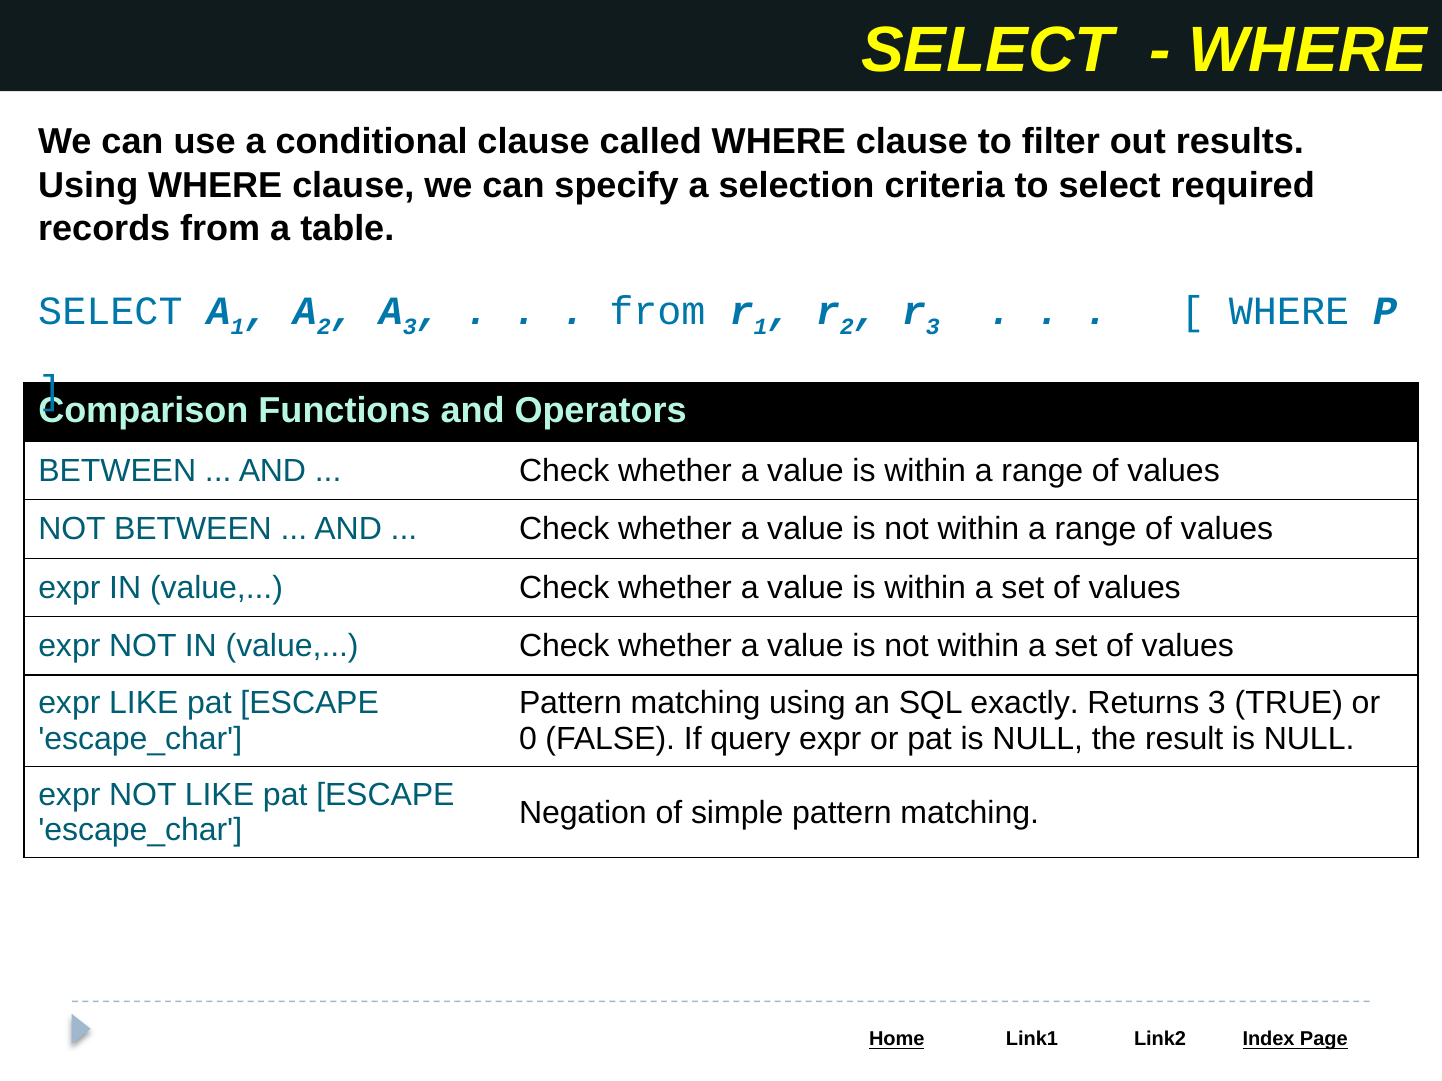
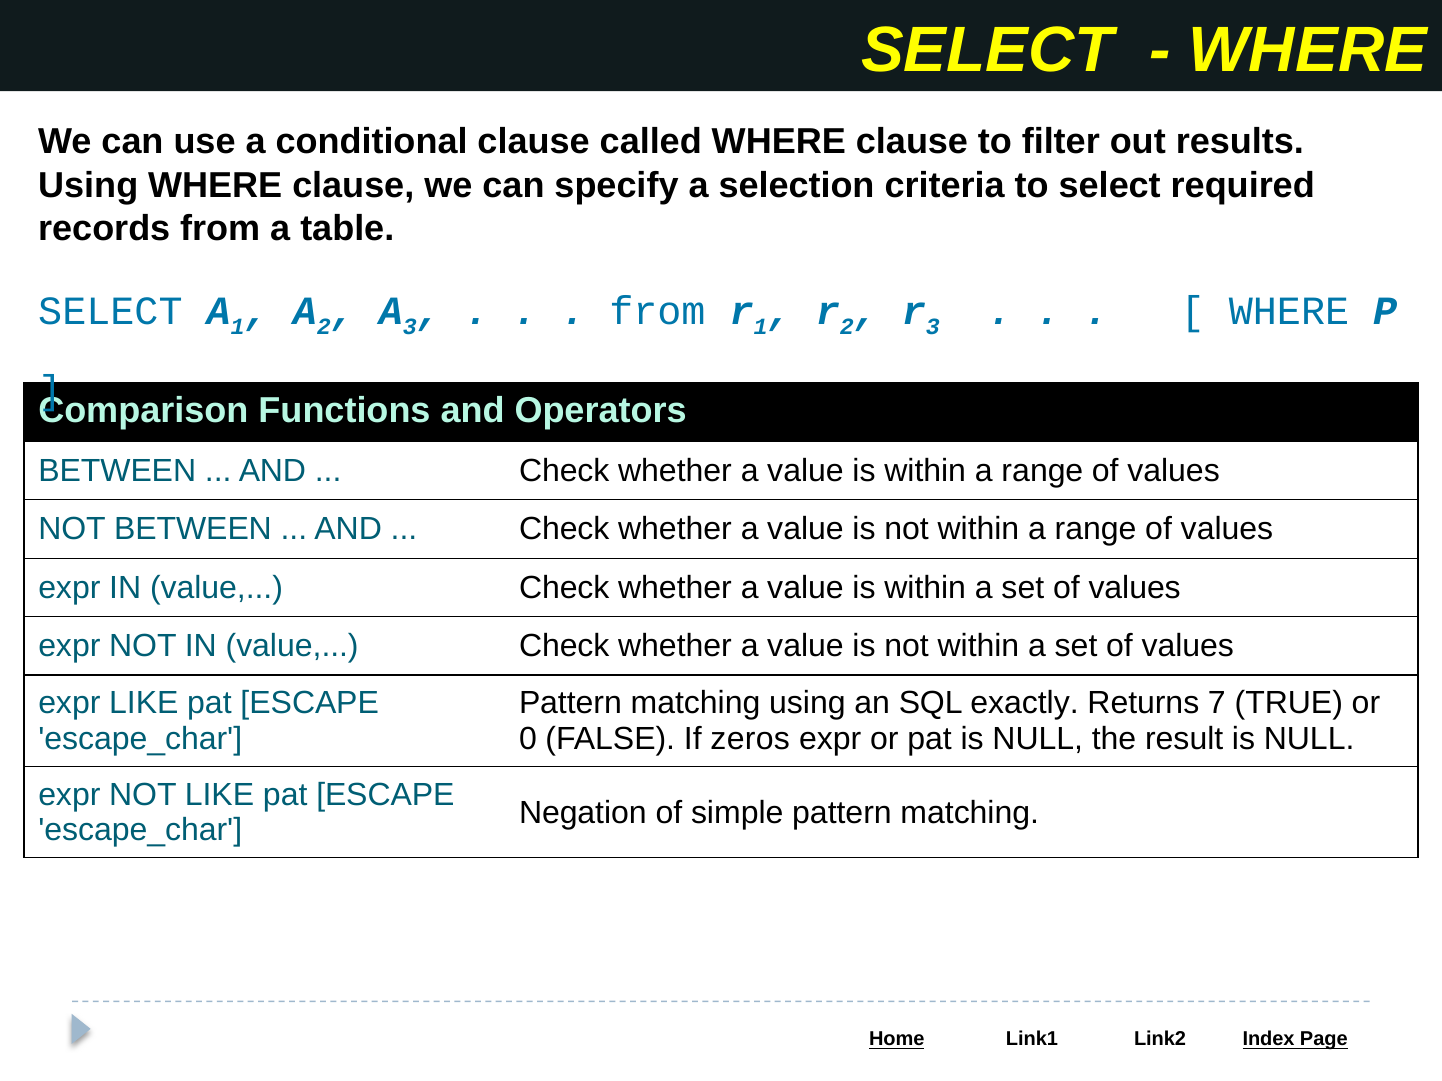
Returns 3: 3 -> 7
query: query -> zeros
